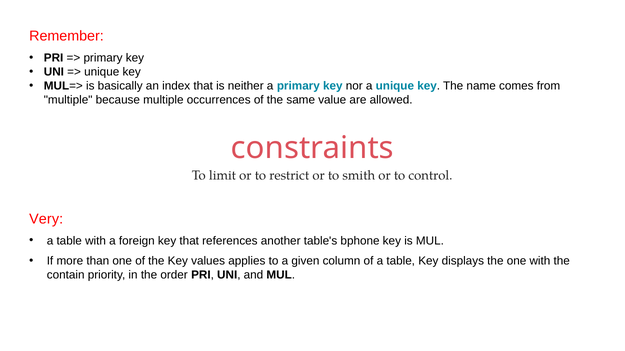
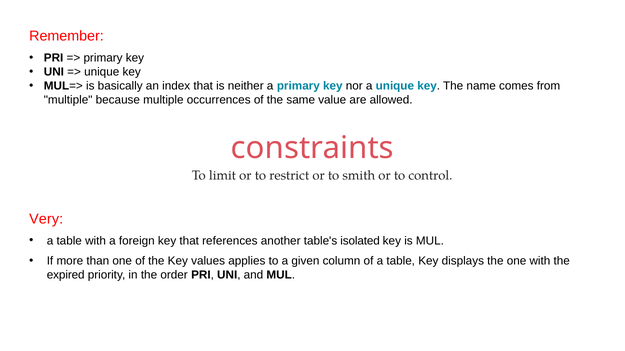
bphone: bphone -> isolated
contain: contain -> expired
